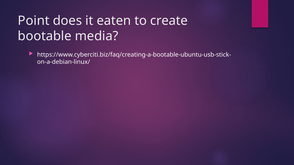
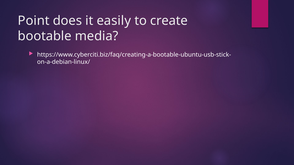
eaten: eaten -> easily
